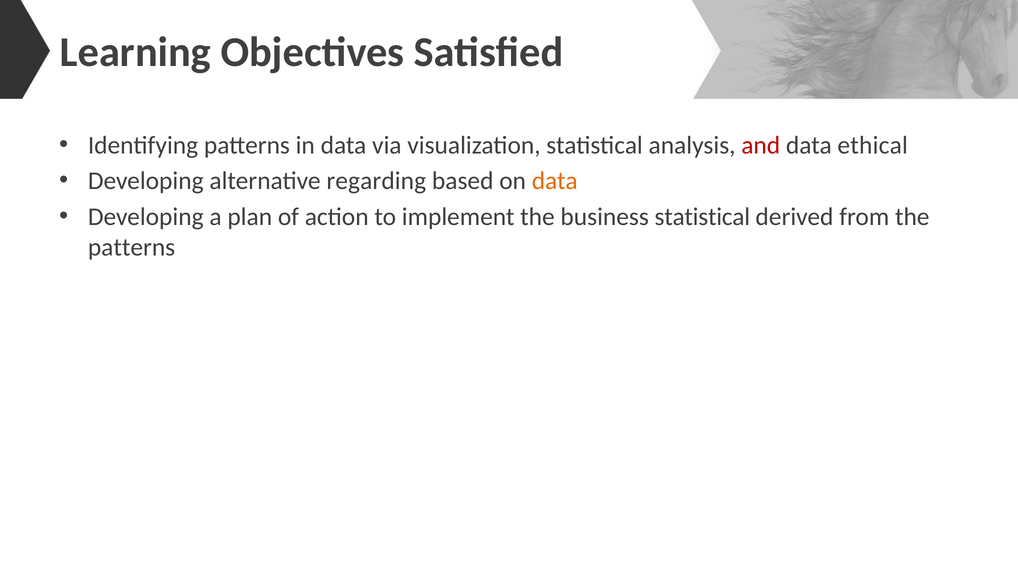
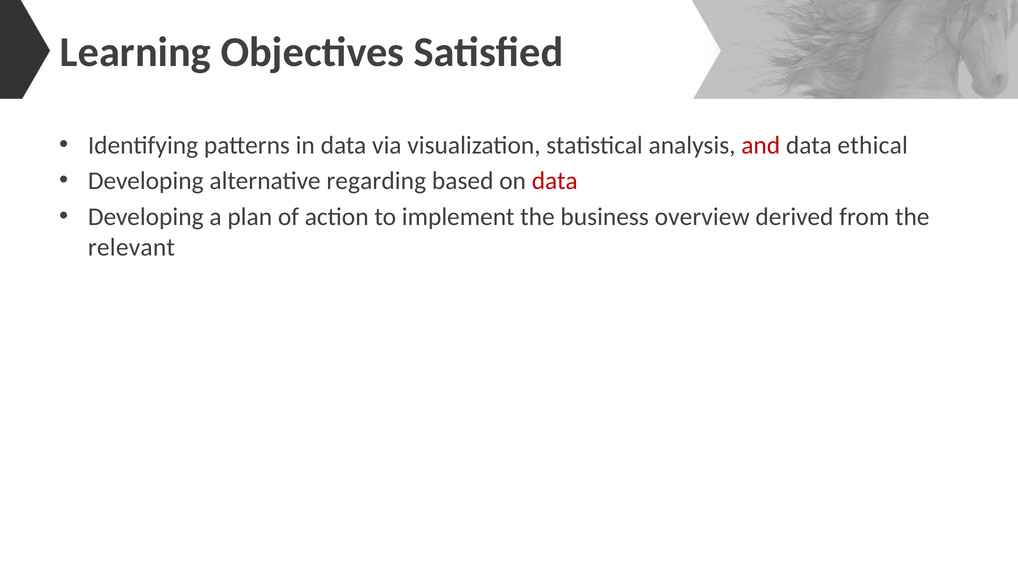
data at (555, 181) colour: orange -> red
business statistical: statistical -> overview
patterns at (132, 247): patterns -> relevant
